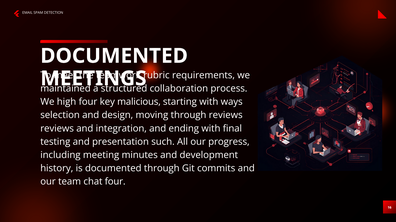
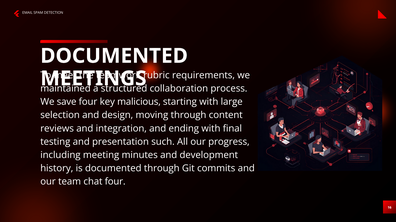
high: high -> save
ways: ways -> large
through reviews: reviews -> content
